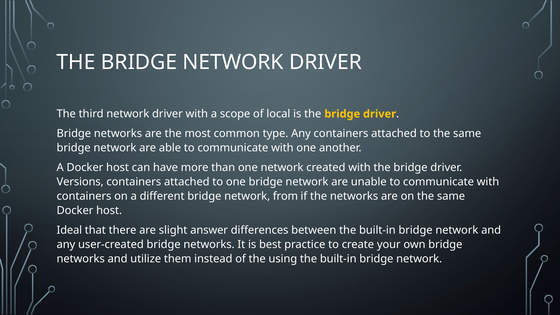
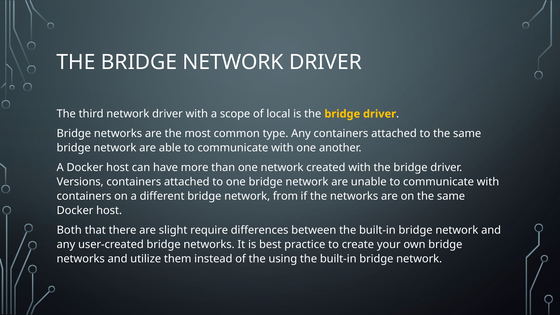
Ideal: Ideal -> Both
answer: answer -> require
